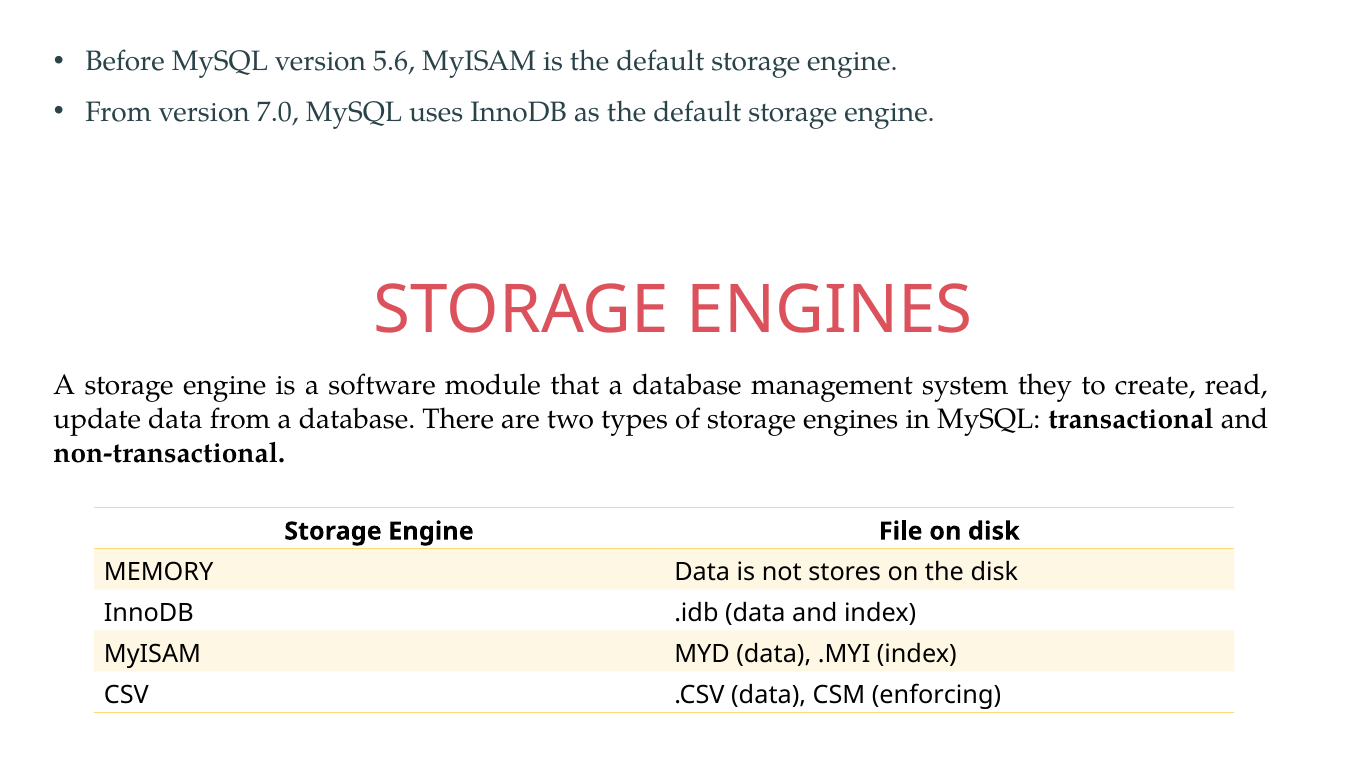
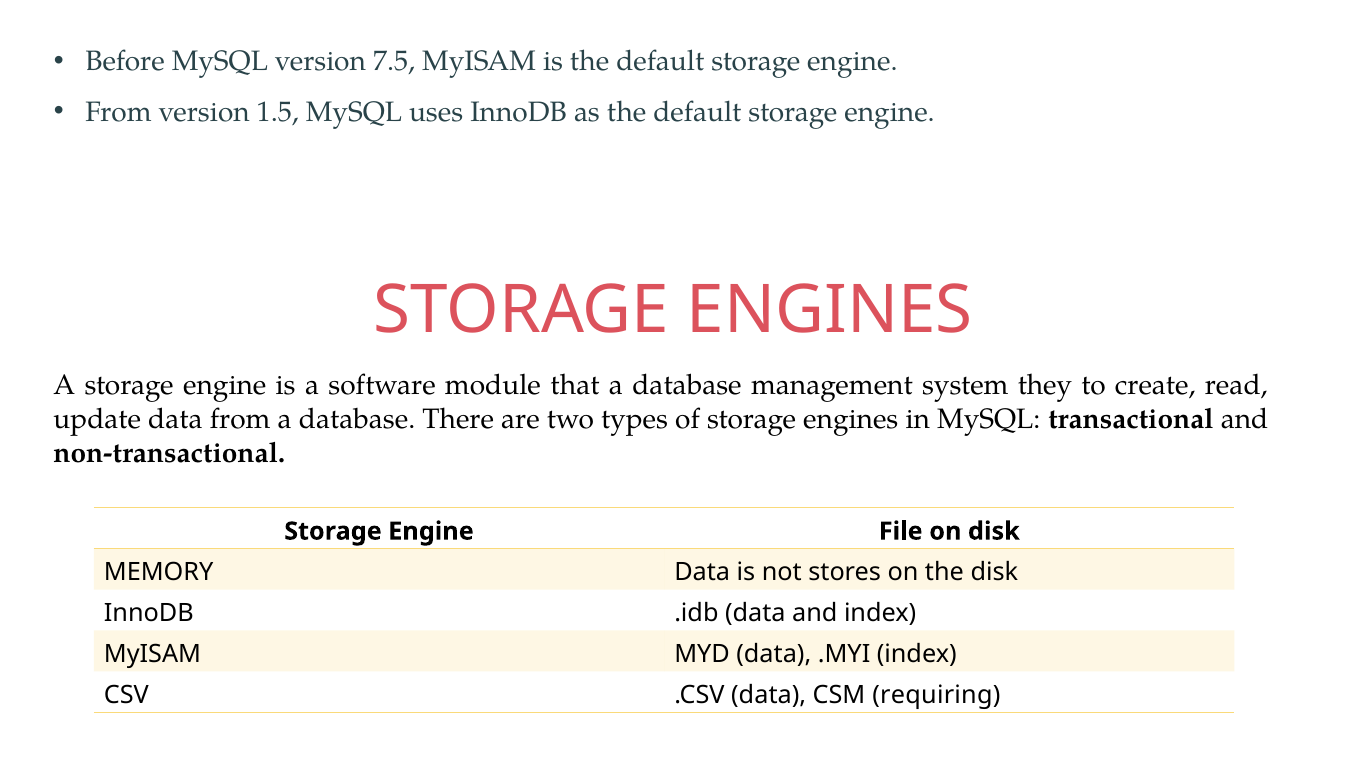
5.6: 5.6 -> 7.5
7.0: 7.0 -> 1.5
enforcing: enforcing -> requiring
